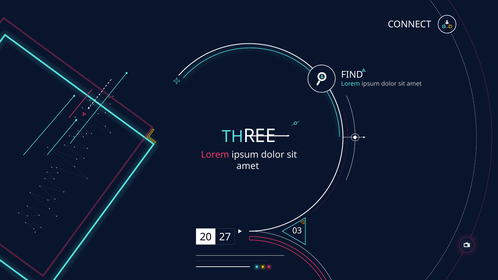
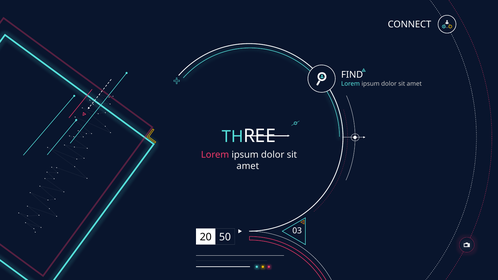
27: 27 -> 50
